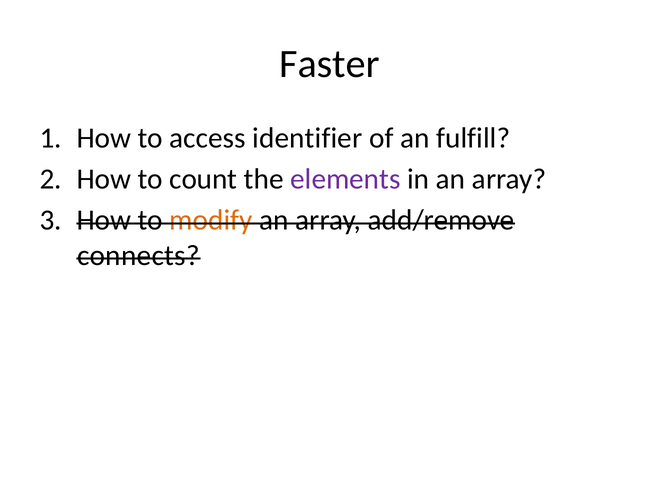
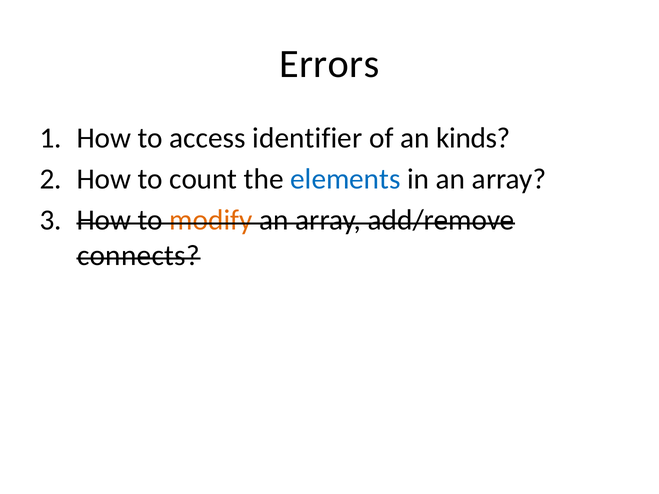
Faster: Faster -> Errors
fulfill: fulfill -> kinds
elements colour: purple -> blue
